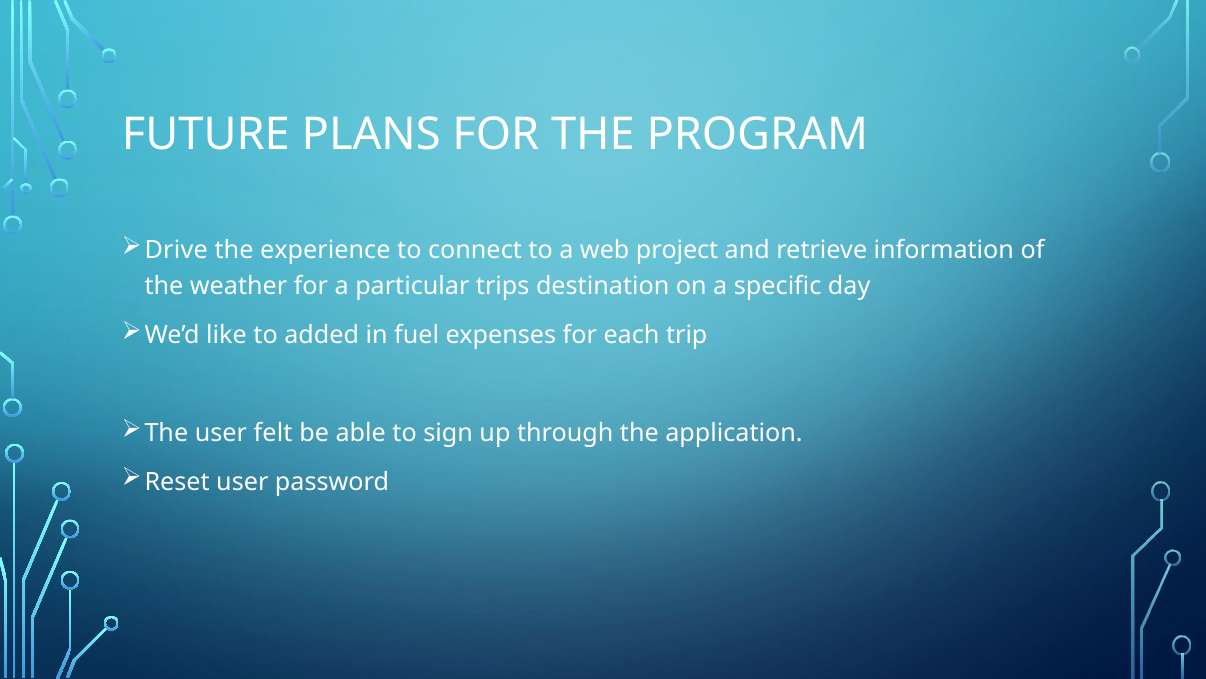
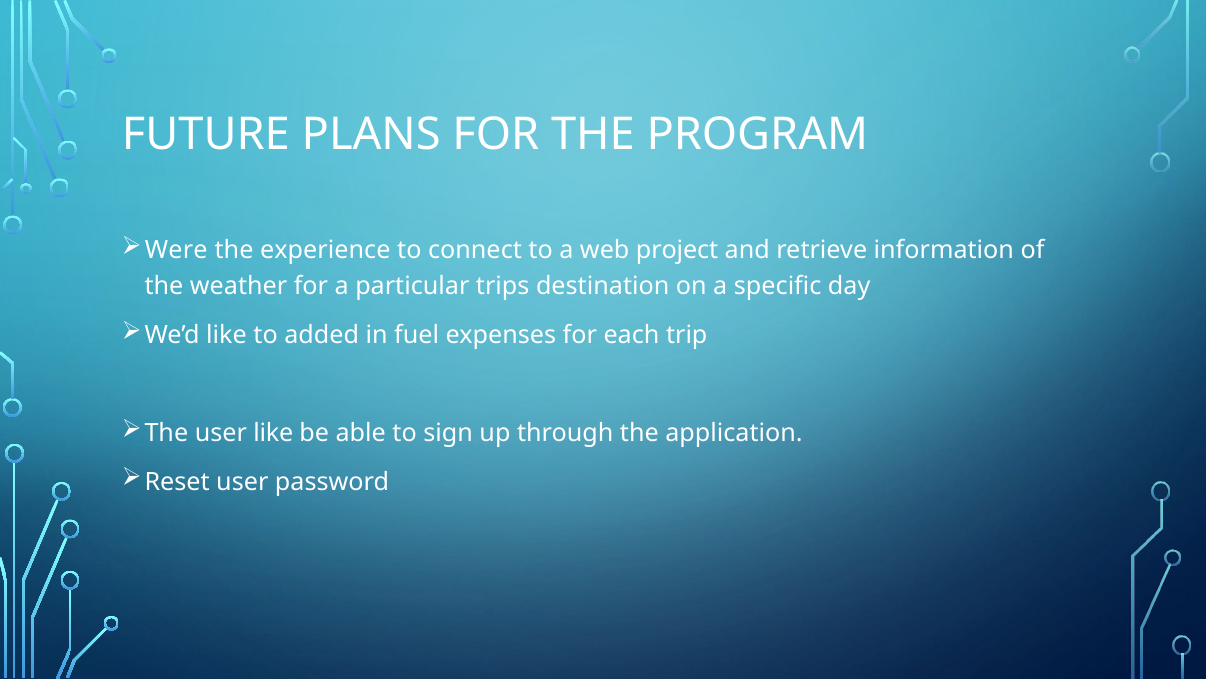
Drive: Drive -> Were
user felt: felt -> like
